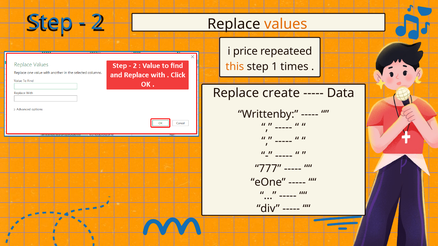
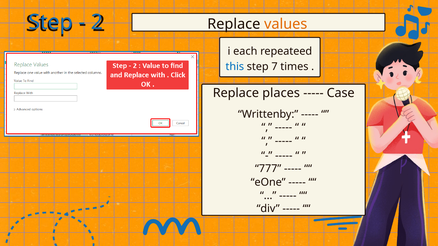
price: price -> each
this colour: orange -> blue
1: 1 -> 7
create: create -> places
Data: Data -> Case
